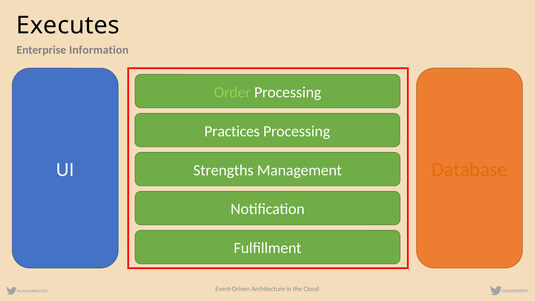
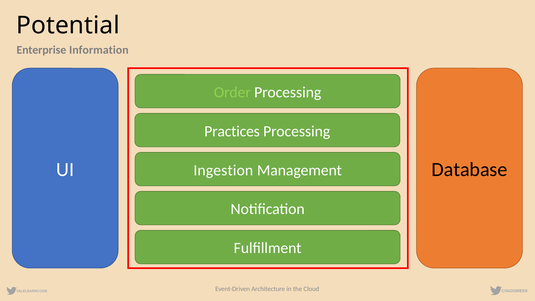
Executes: Executes -> Potential
Database colour: orange -> black
Strengths: Strengths -> Ingestion
